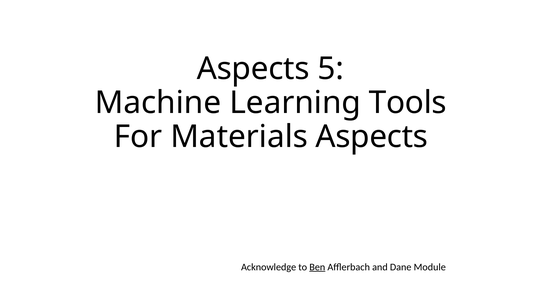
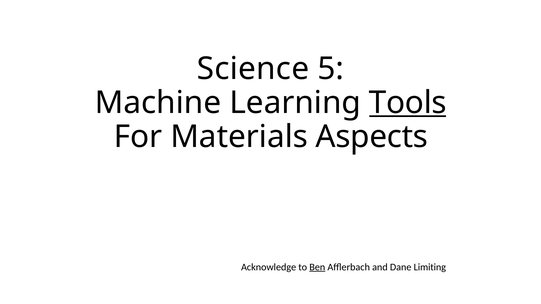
Aspects at (253, 69): Aspects -> Science
Tools underline: none -> present
Module: Module -> Limiting
